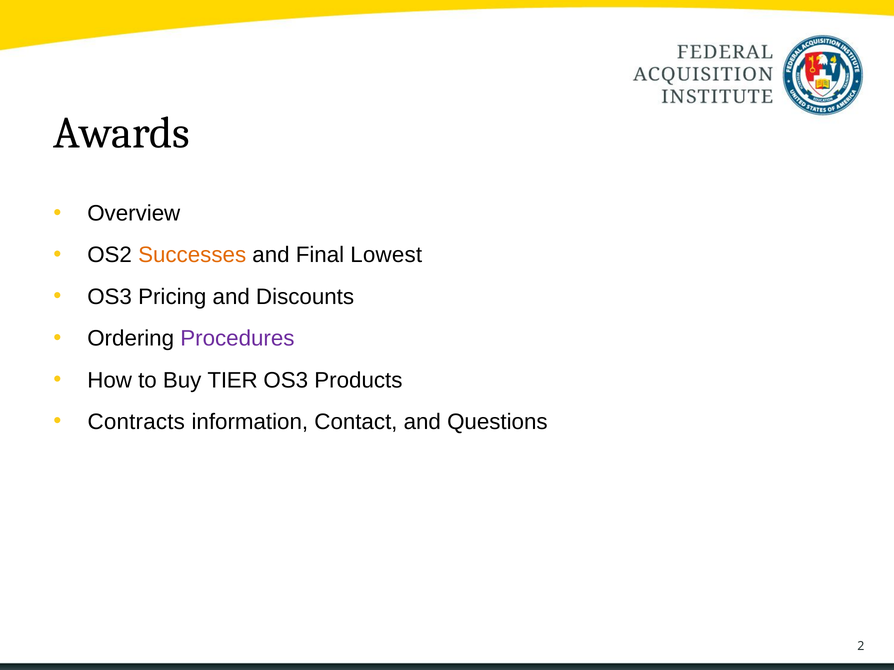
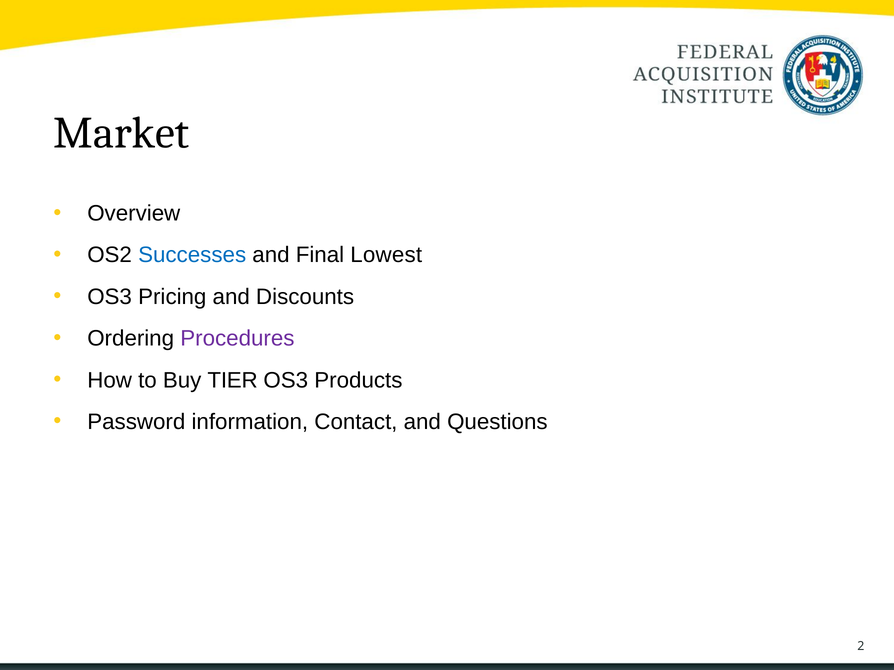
Awards: Awards -> Market
Successes colour: orange -> blue
Contracts: Contracts -> Password
